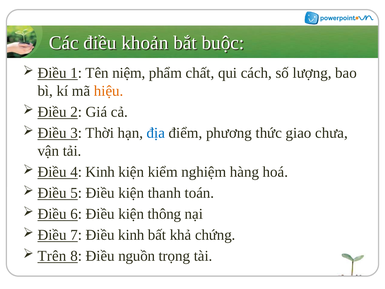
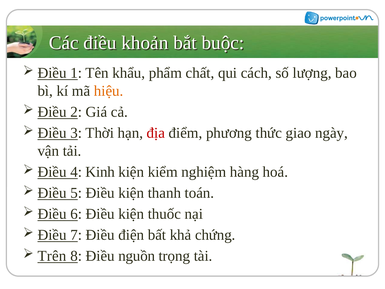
niệm: niệm -> khẩu
địa colour: blue -> red
chưa: chưa -> ngày
thông: thông -> thuốc
Điều kinh: kinh -> điện
